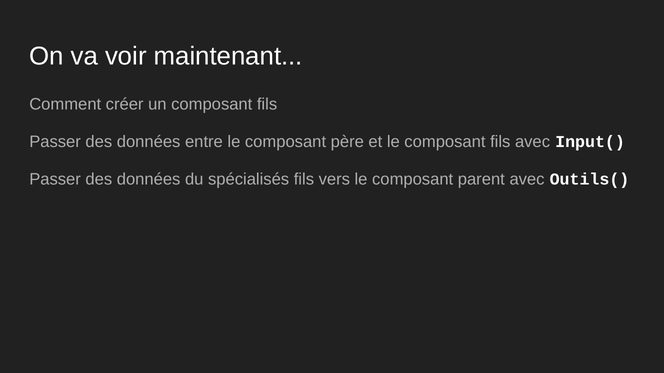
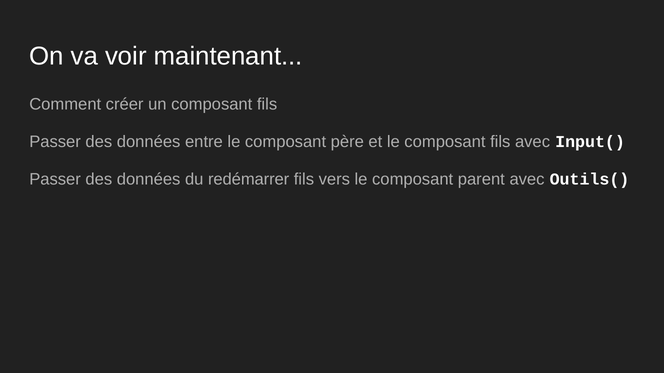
spécialisés: spécialisés -> redémarrer
